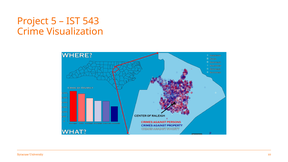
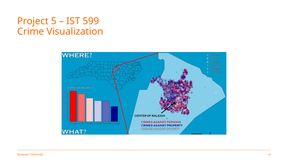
543: 543 -> 599
